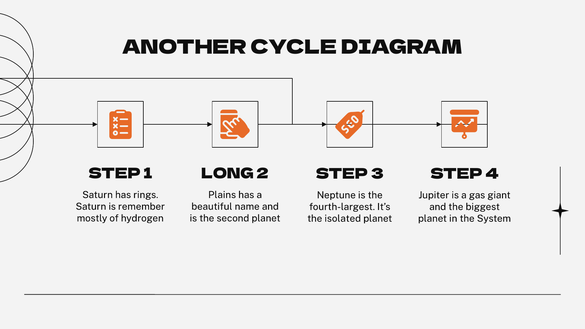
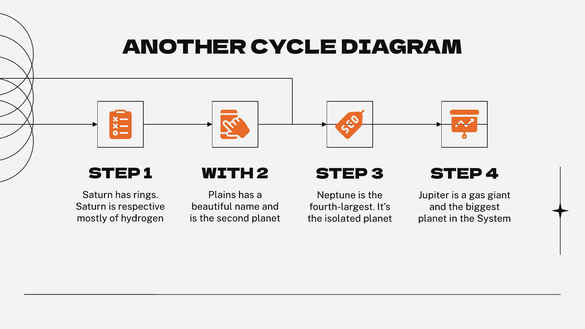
LONG: LONG -> WITH
remember: remember -> respective
